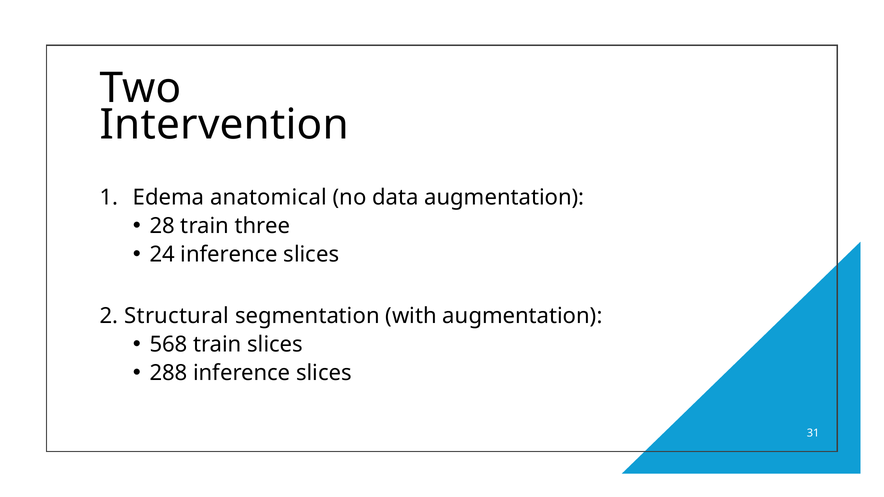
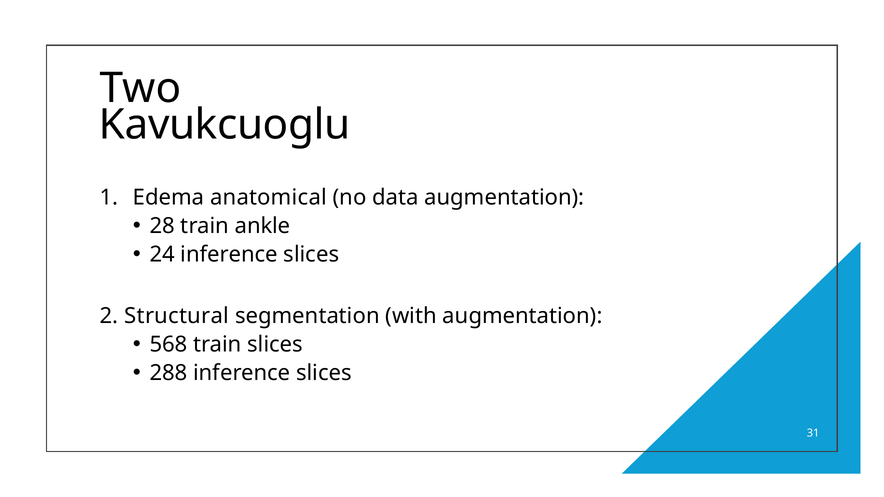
Intervention: Intervention -> Kavukcuoglu
three: three -> ankle
